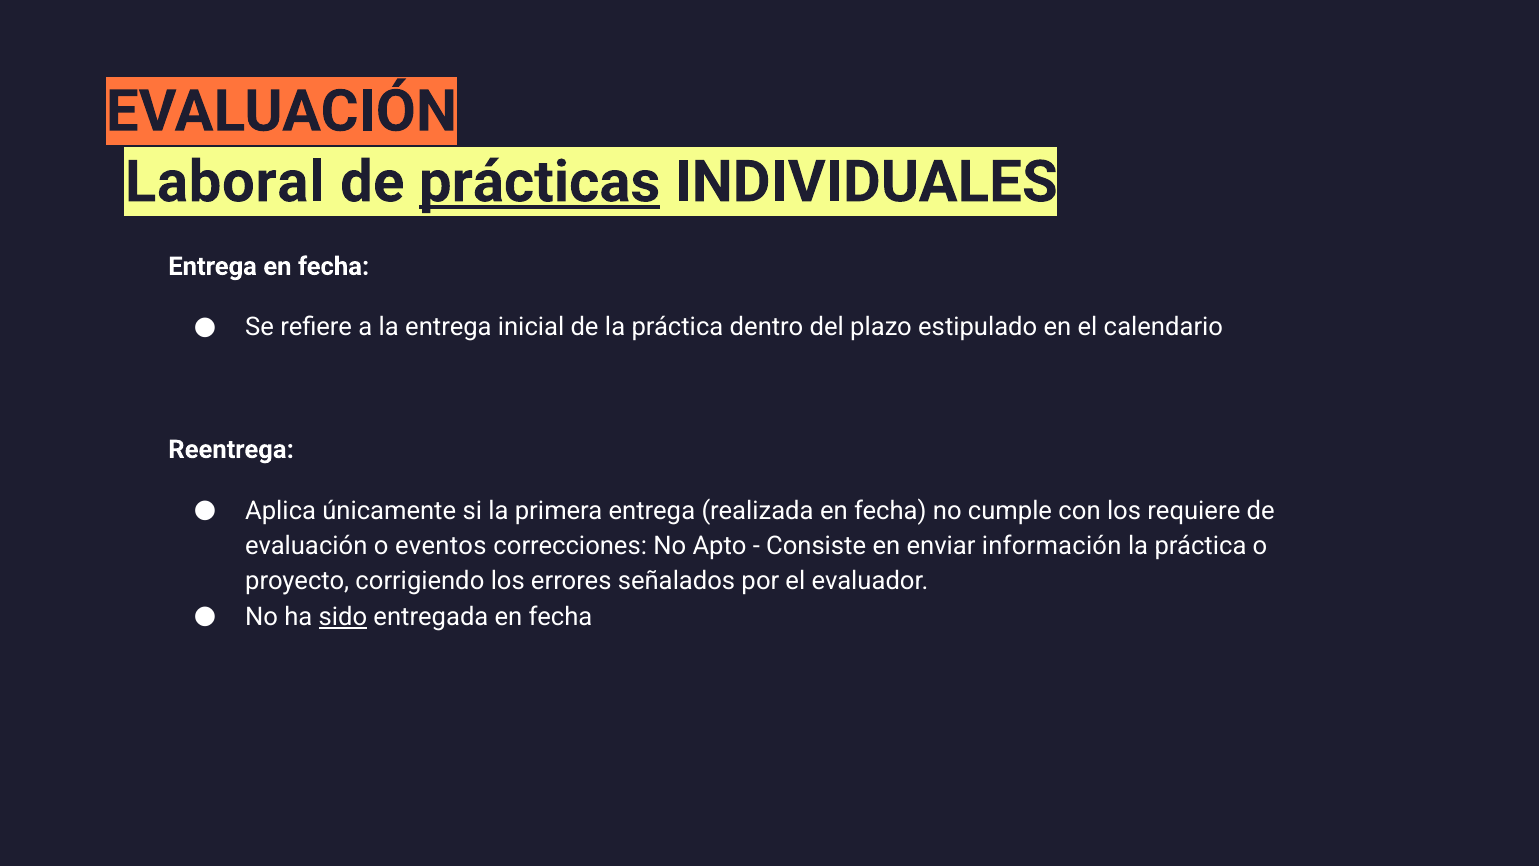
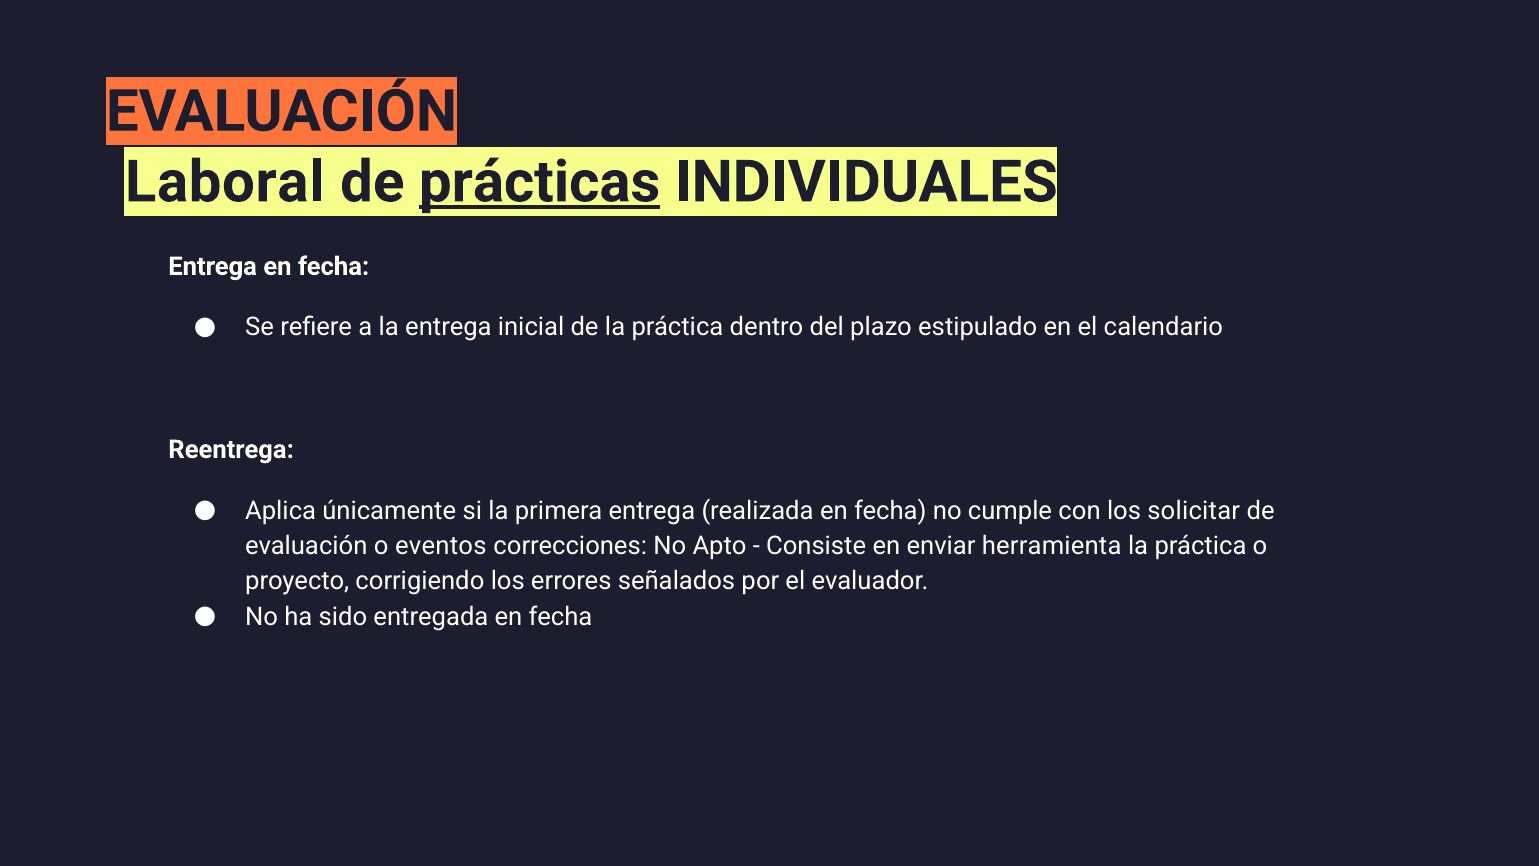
requiere: requiere -> solicitar
información: información -> herramienta
sido underline: present -> none
